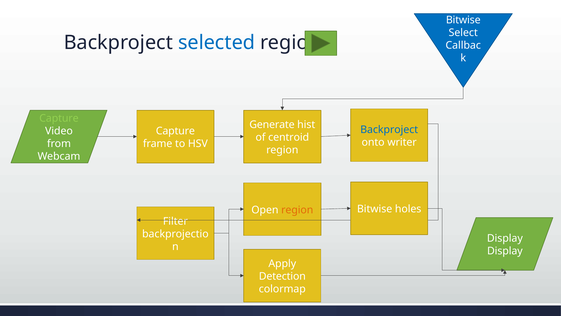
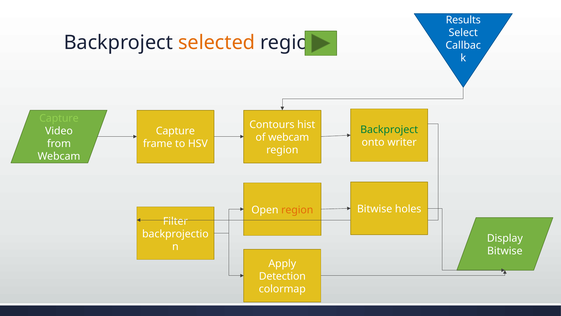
Bitwise at (463, 20): Bitwise -> Results
selected colour: blue -> orange
Generate: Generate -> Contours
Backproject at (389, 129) colour: blue -> green
of centroid: centroid -> webcam
Display at (505, 251): Display -> Bitwise
